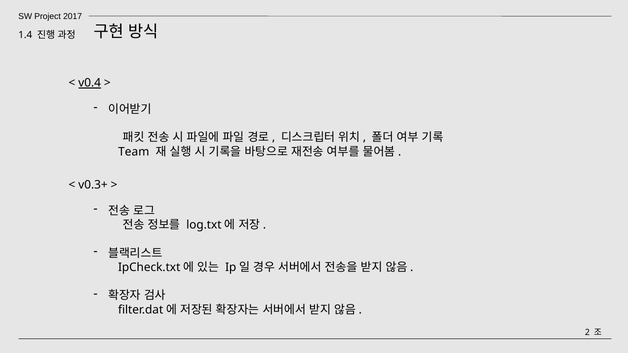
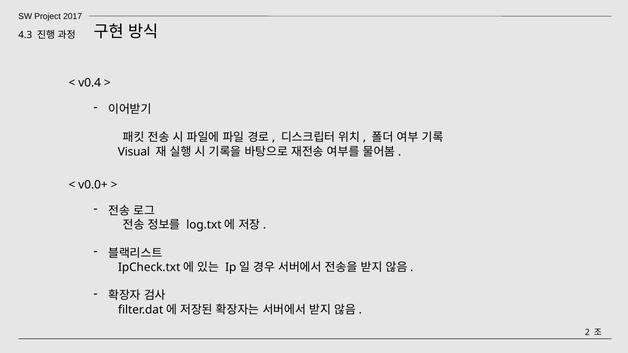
1.4: 1.4 -> 4.3
v0.4 underline: present -> none
Team: Team -> Visual
v0.3+: v0.3+ -> v0.0+
